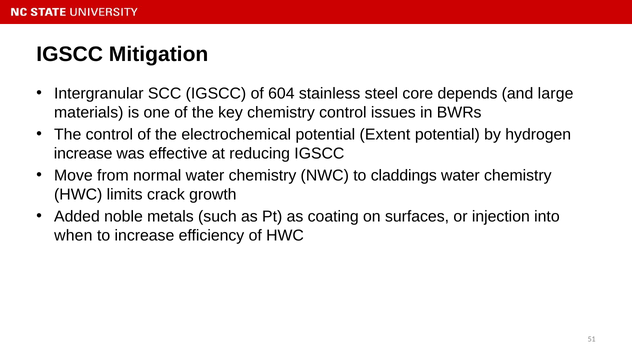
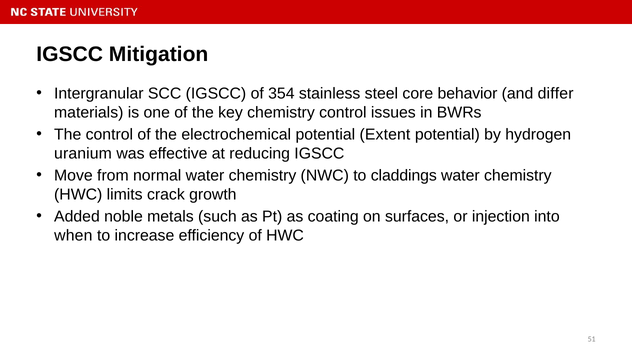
604: 604 -> 354
depends: depends -> behavior
large: large -> differ
increase at (83, 154): increase -> uranium
